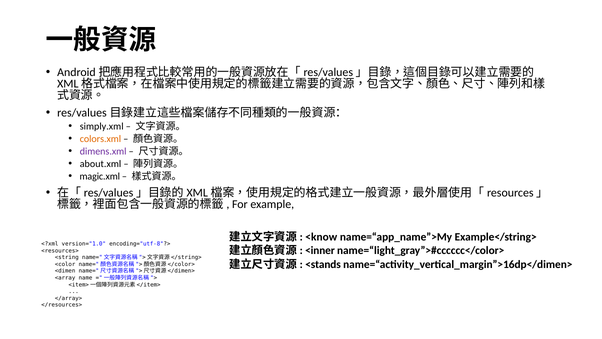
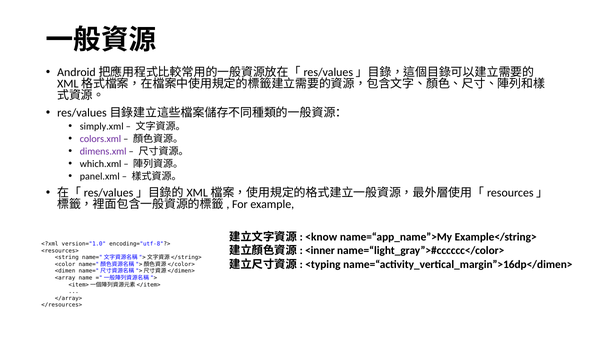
colors.xml colour: orange -> purple
about.xml: about.xml -> which.xml
magic.xml: magic.xml -> panel.xml
<stands: <stands -> <typing
